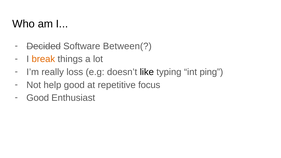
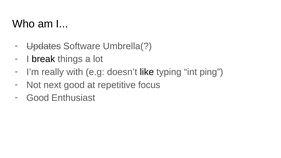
Decided: Decided -> Updates
Between(: Between( -> Umbrella(
break colour: orange -> black
loss: loss -> with
help: help -> next
